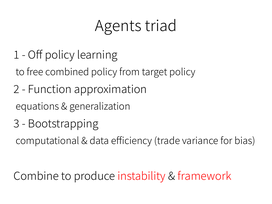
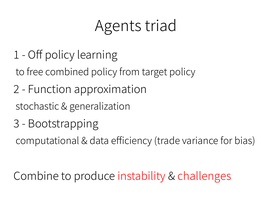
equations: equations -> stochastic
framework: framework -> challenges
